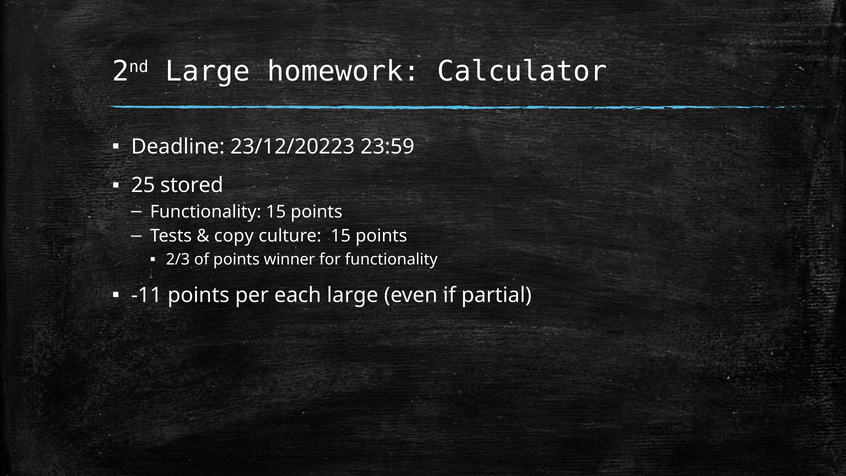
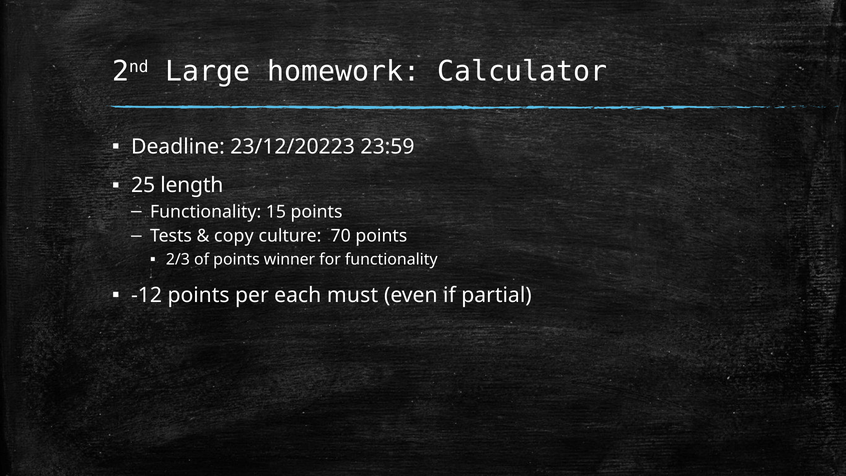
stored: stored -> length
culture 15: 15 -> 70
-11: -11 -> -12
each large: large -> must
